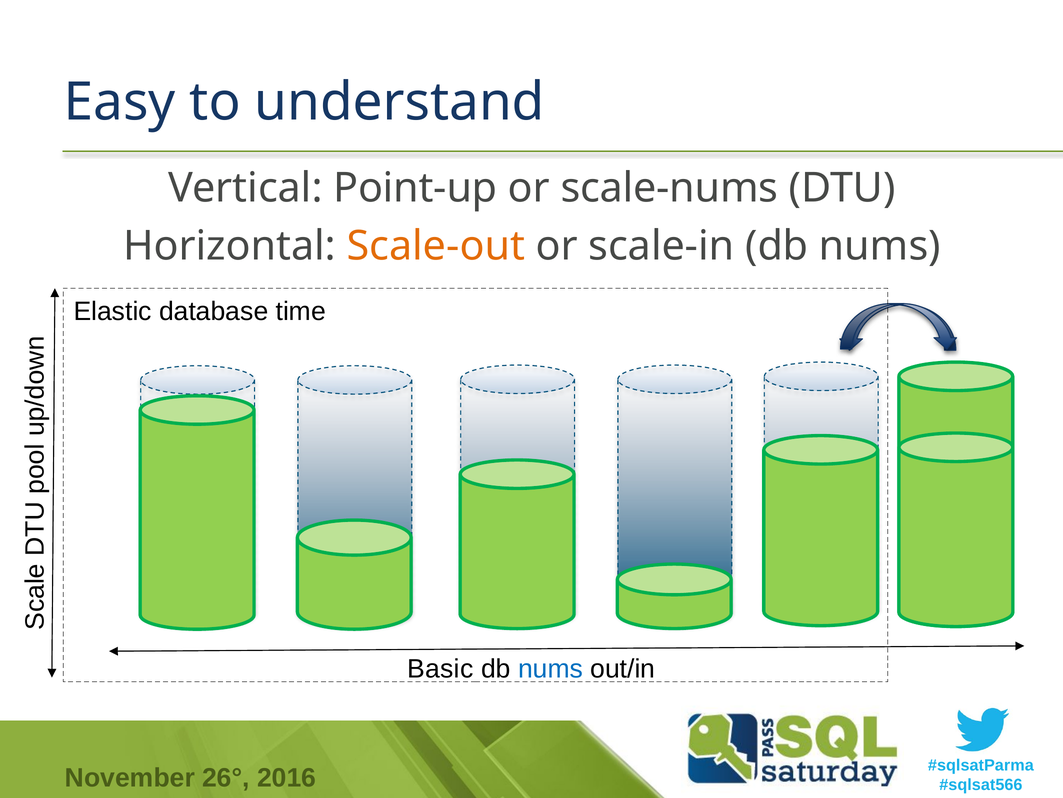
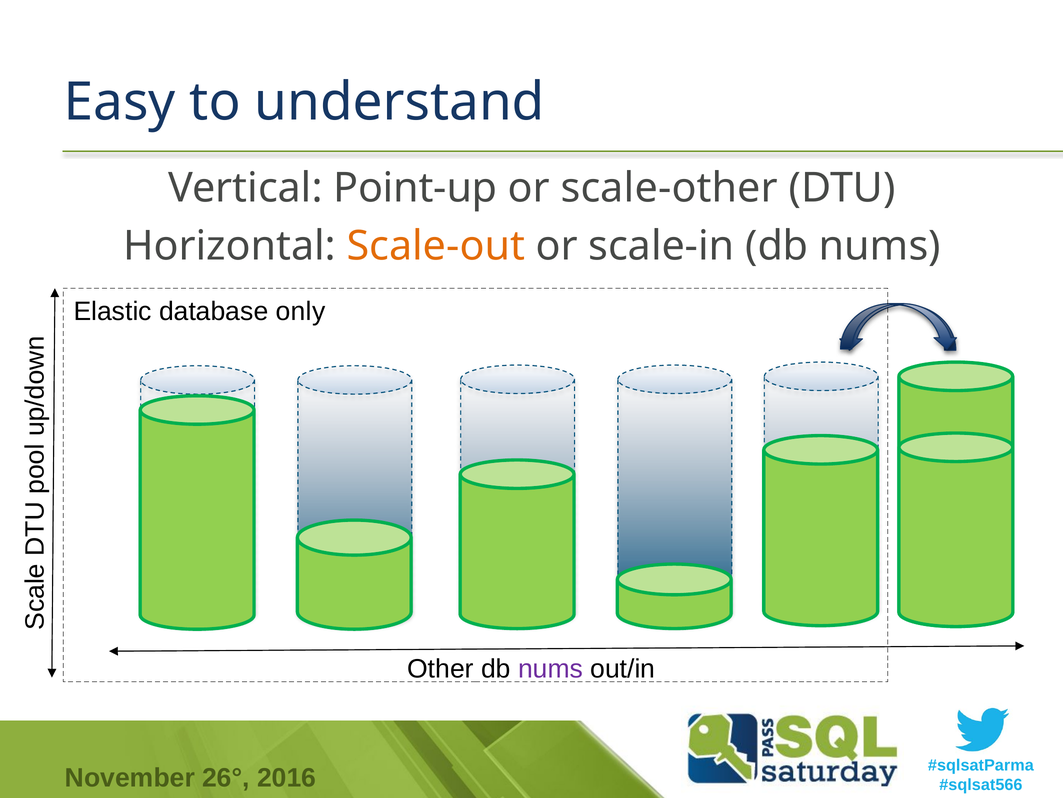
scale-nums: scale-nums -> scale-other
time: time -> only
Basic: Basic -> Other
nums at (551, 668) colour: blue -> purple
